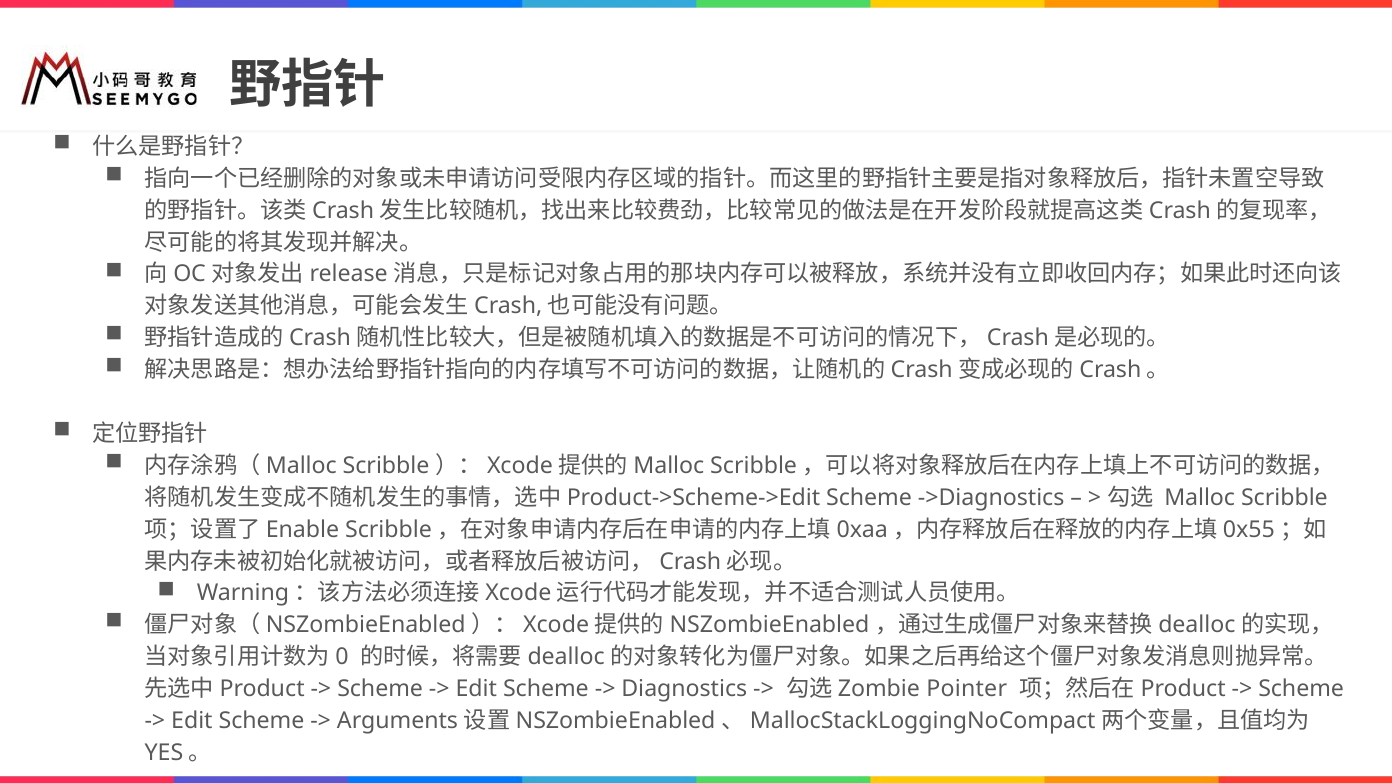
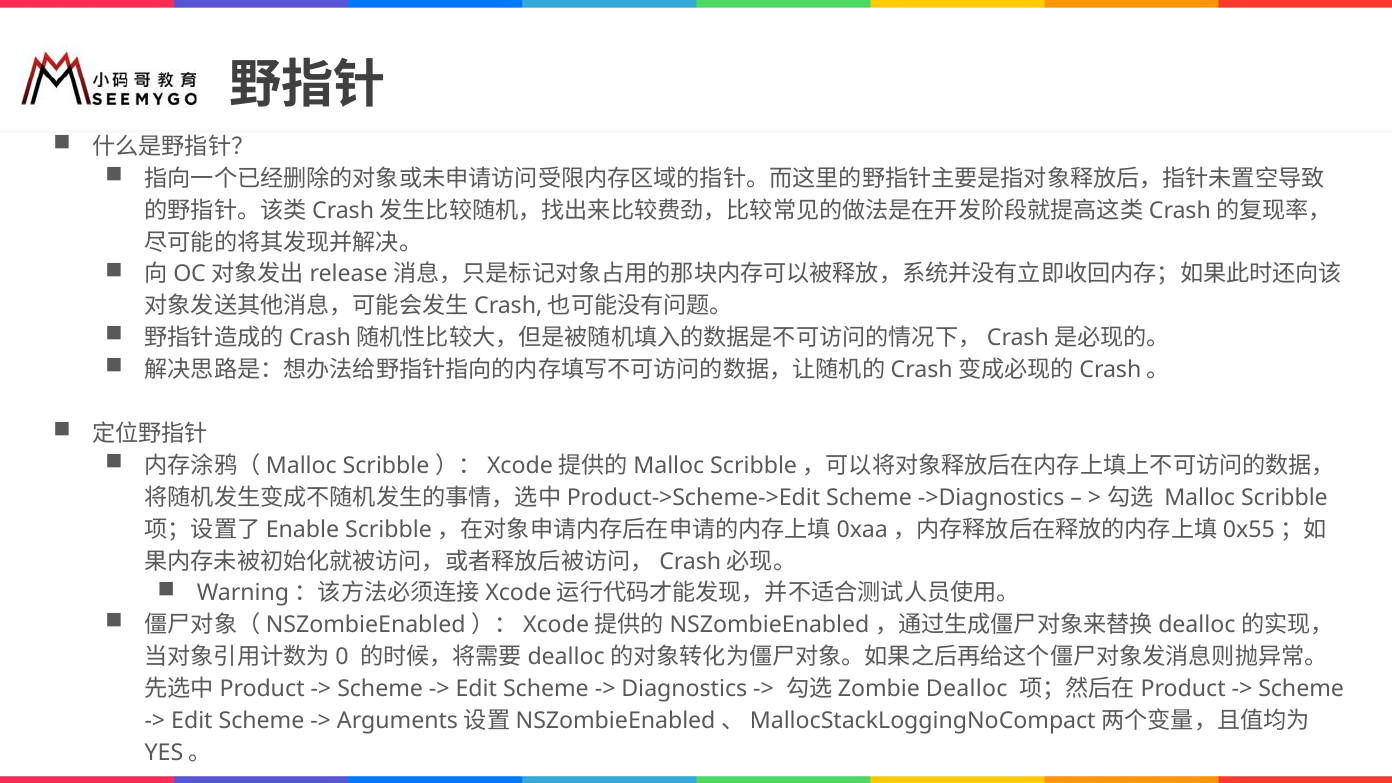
Pointer: Pointer -> Dealloc
